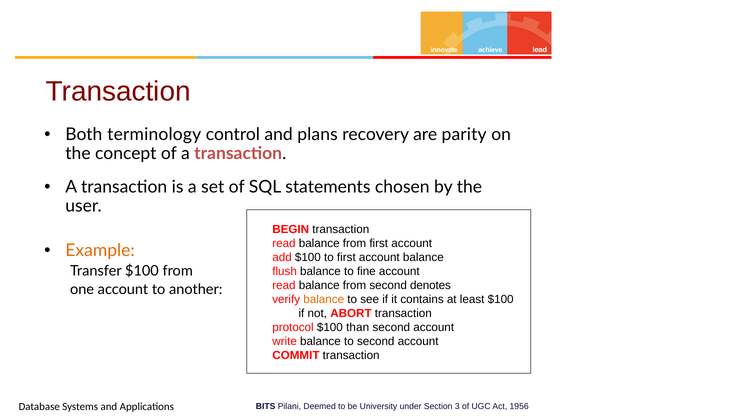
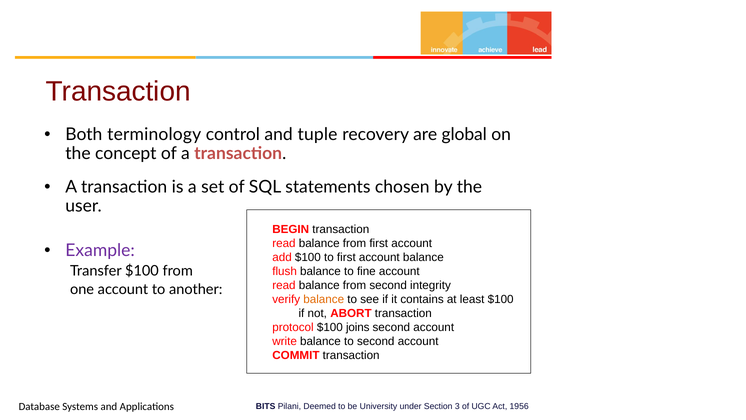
plans: plans -> tuple
parity: parity -> global
Example colour: orange -> purple
denotes: denotes -> integrity
than: than -> joins
